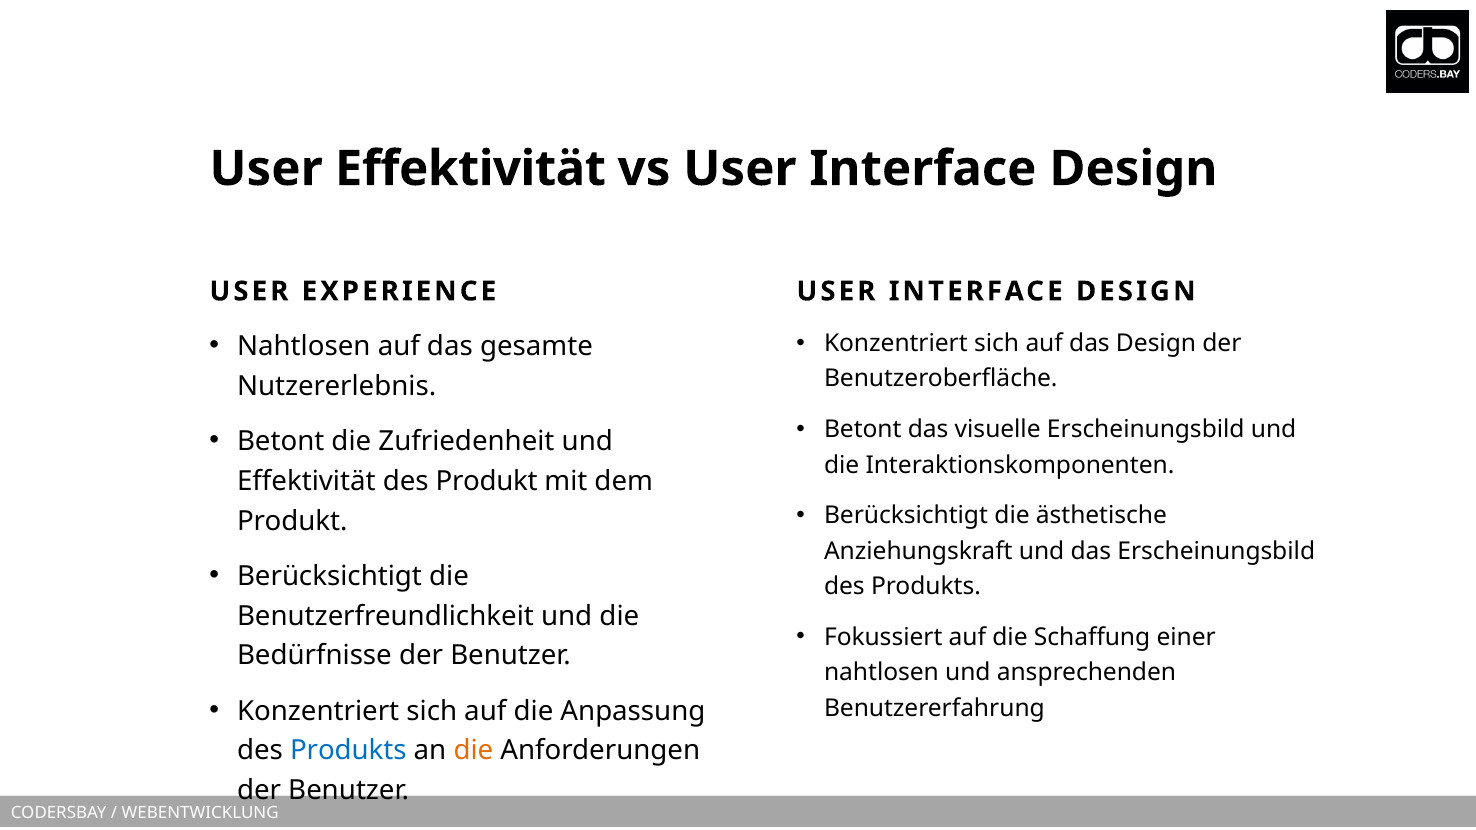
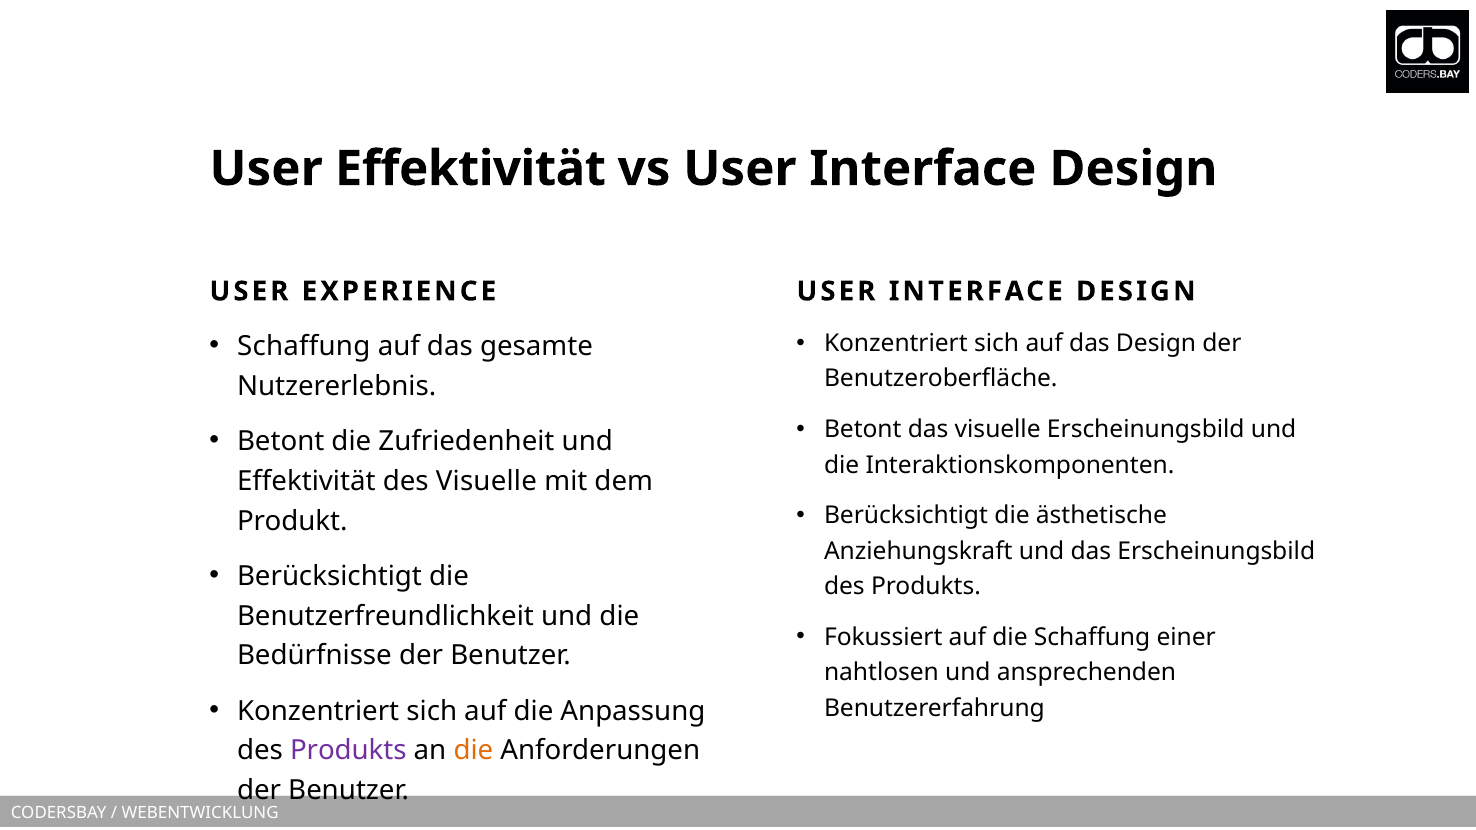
Nahtlosen at (304, 346): Nahtlosen -> Schaffung
des Produkt: Produkt -> Visuelle
Produkts at (348, 751) colour: blue -> purple
